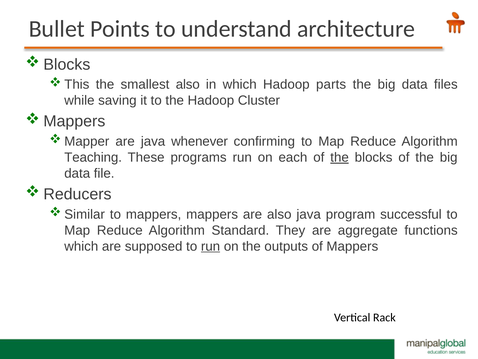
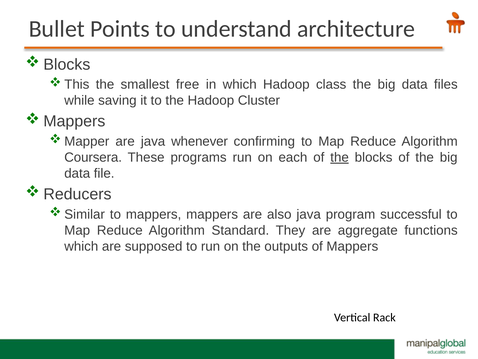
smallest also: also -> free
parts: parts -> class
Teaching: Teaching -> Coursera
run at (211, 246) underline: present -> none
